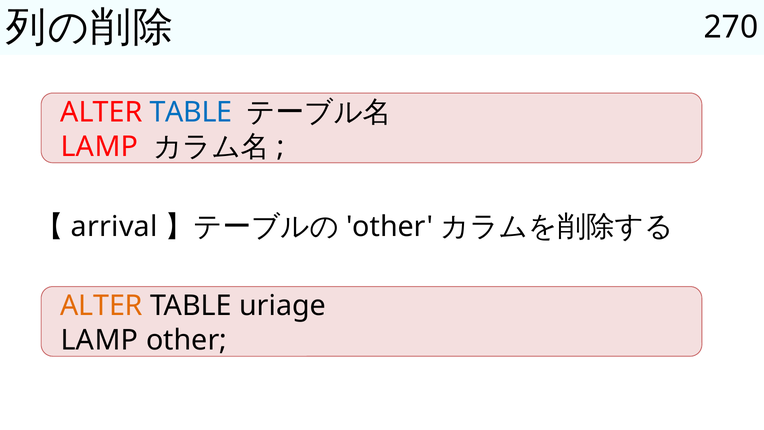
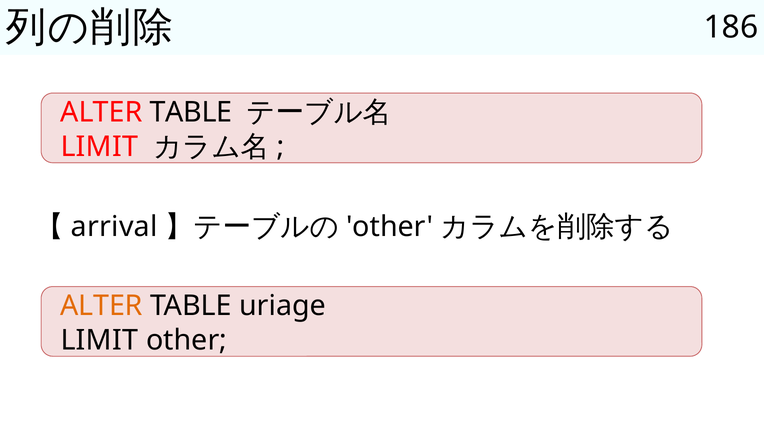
270: 270 -> 186
TABLE at (191, 112) colour: blue -> black
LAMP at (99, 147): LAMP -> LIMIT
LAMP at (99, 340): LAMP -> LIMIT
